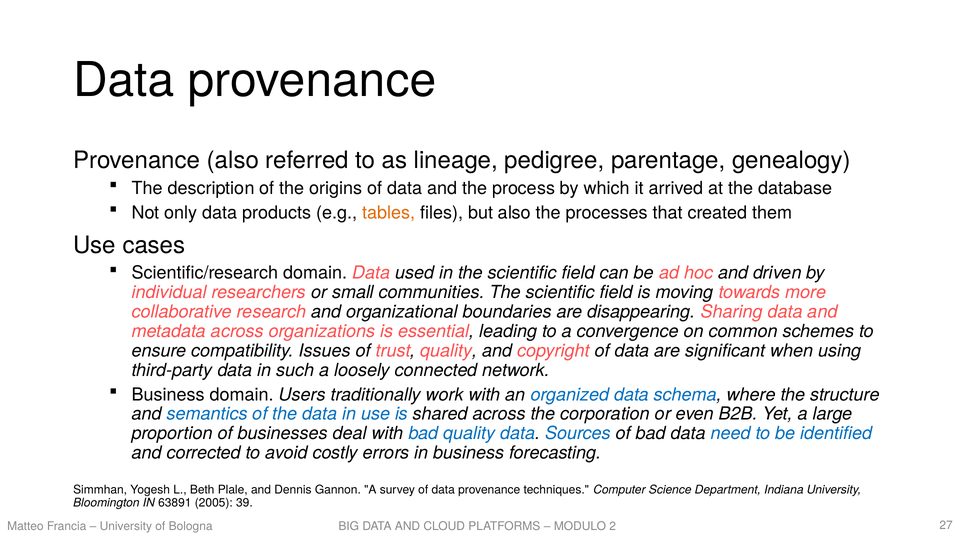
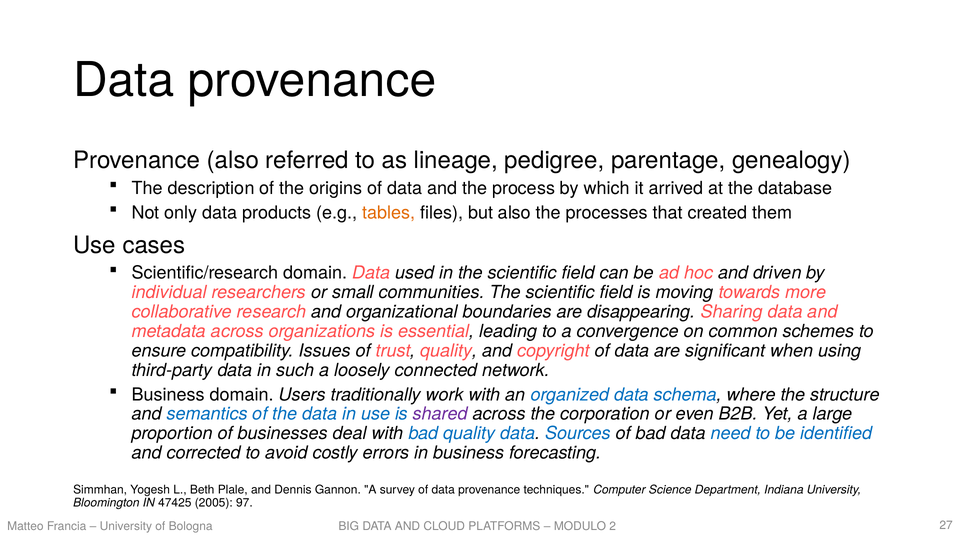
shared colour: black -> purple
63891: 63891 -> 47425
39: 39 -> 97
